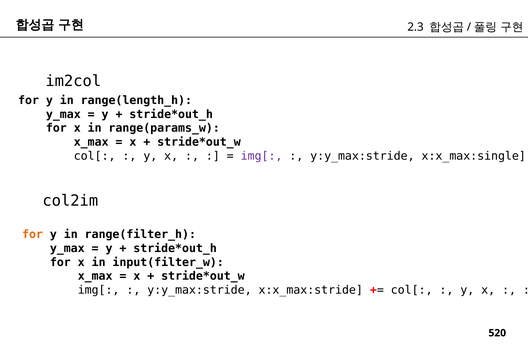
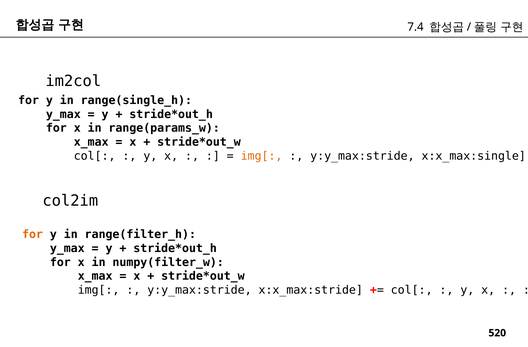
2.3: 2.3 -> 7.4
range(length_h: range(length_h -> range(single_h
img[ at (262, 156) colour: purple -> orange
input(filter_w: input(filter_w -> numpy(filter_w
